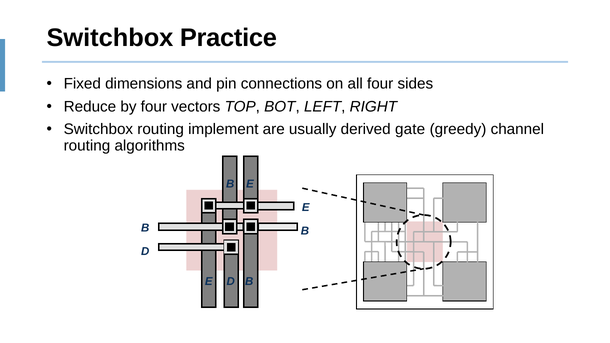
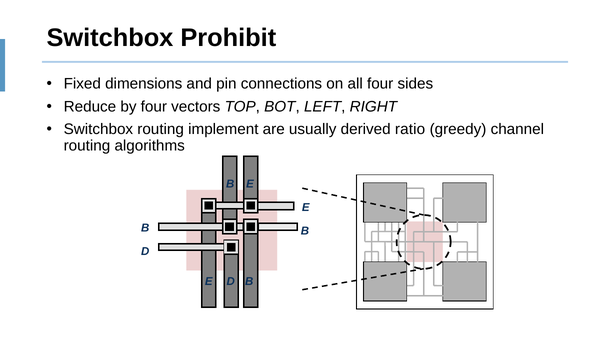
Practice: Practice -> Prohibit
gate: gate -> ratio
